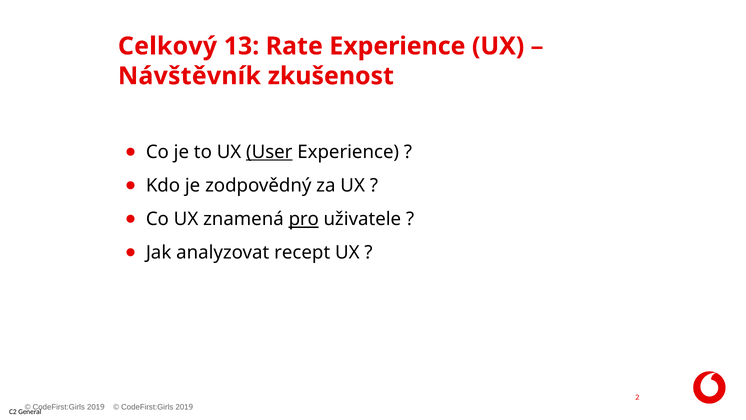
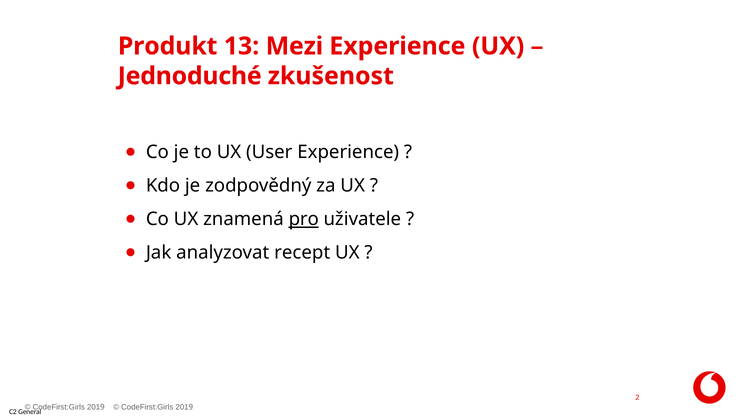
Celkový: Celkový -> Produkt
Rate: Rate -> Mezi
Návštěvník: Návštěvník -> Jednoduché
User underline: present -> none
